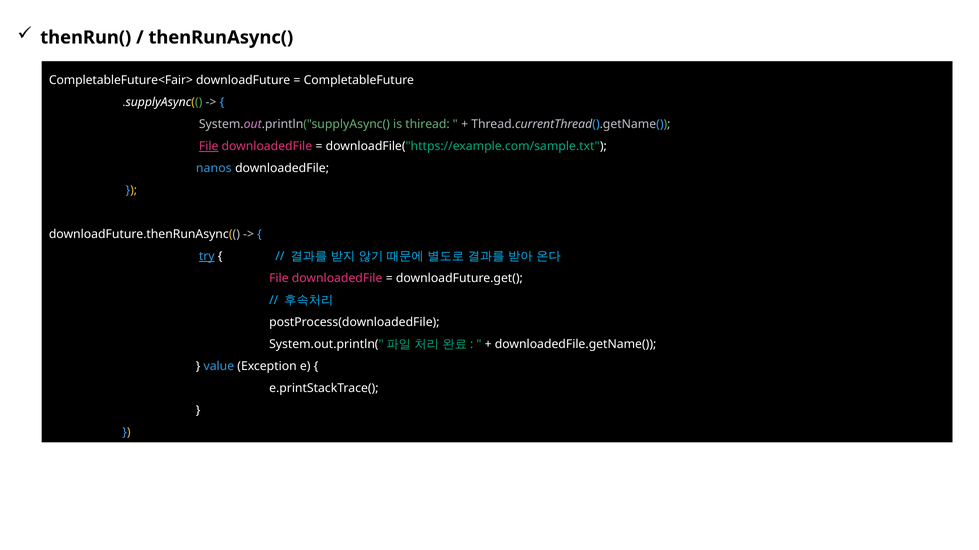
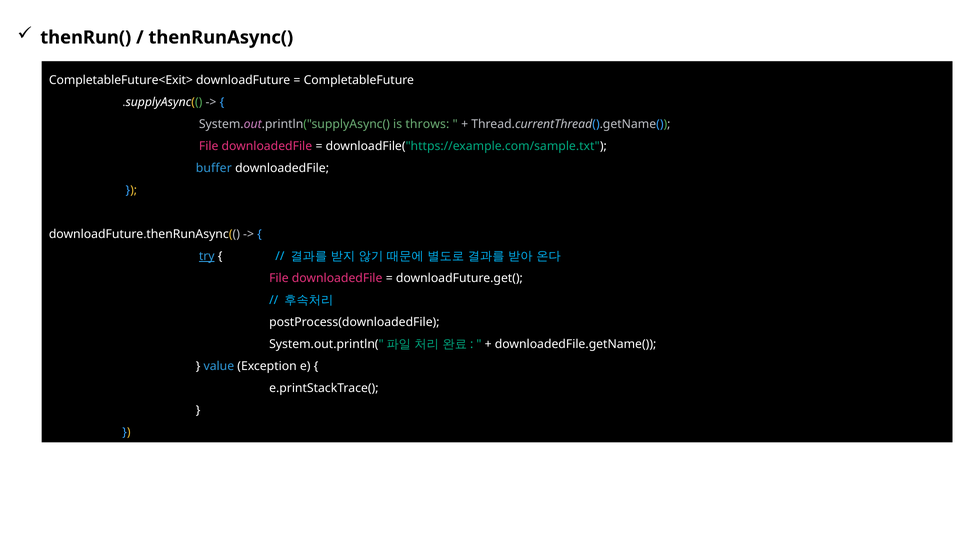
CompletableFuture<Fair>: CompletableFuture<Fair> -> CompletableFuture<Exit>
thiread: thiread -> throws
File at (209, 146) underline: present -> none
nanos: nanos -> buffer
